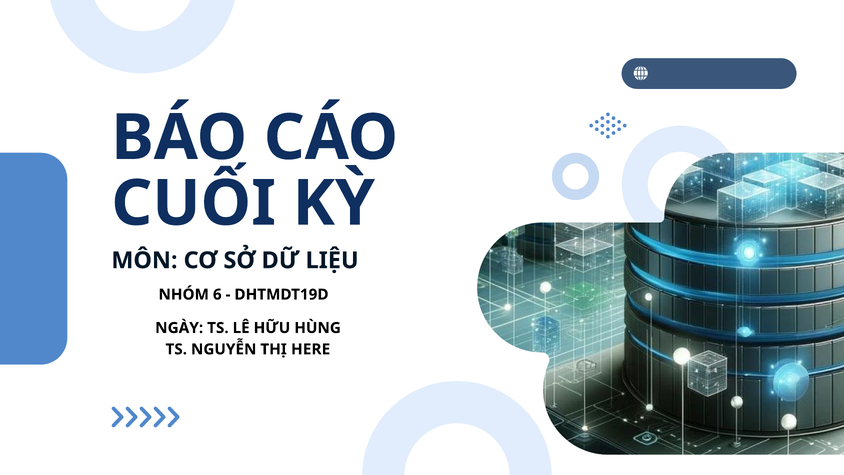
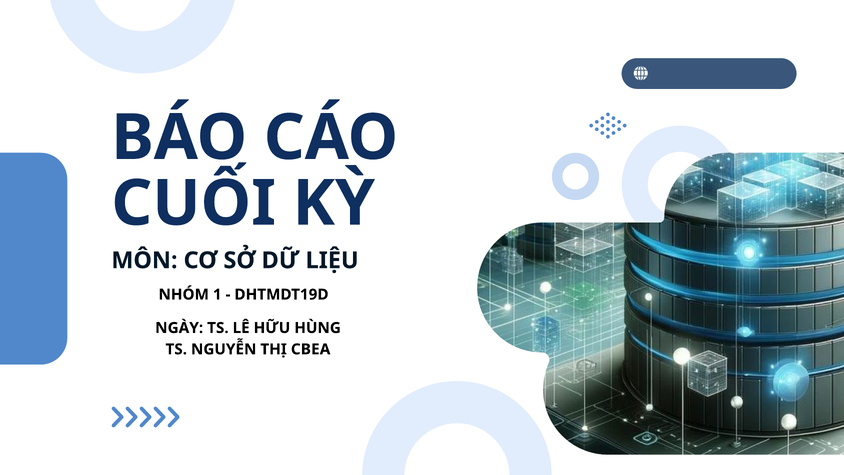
6: 6 -> 1
HERE: HERE -> CBEA
